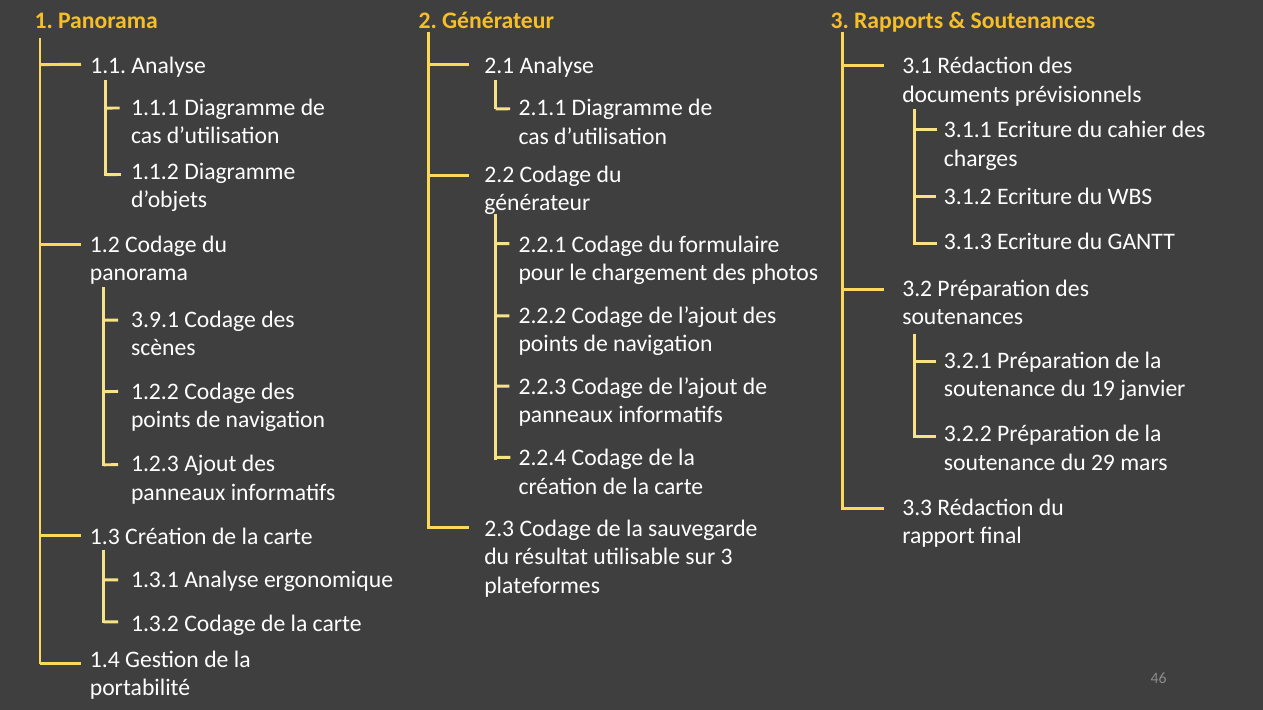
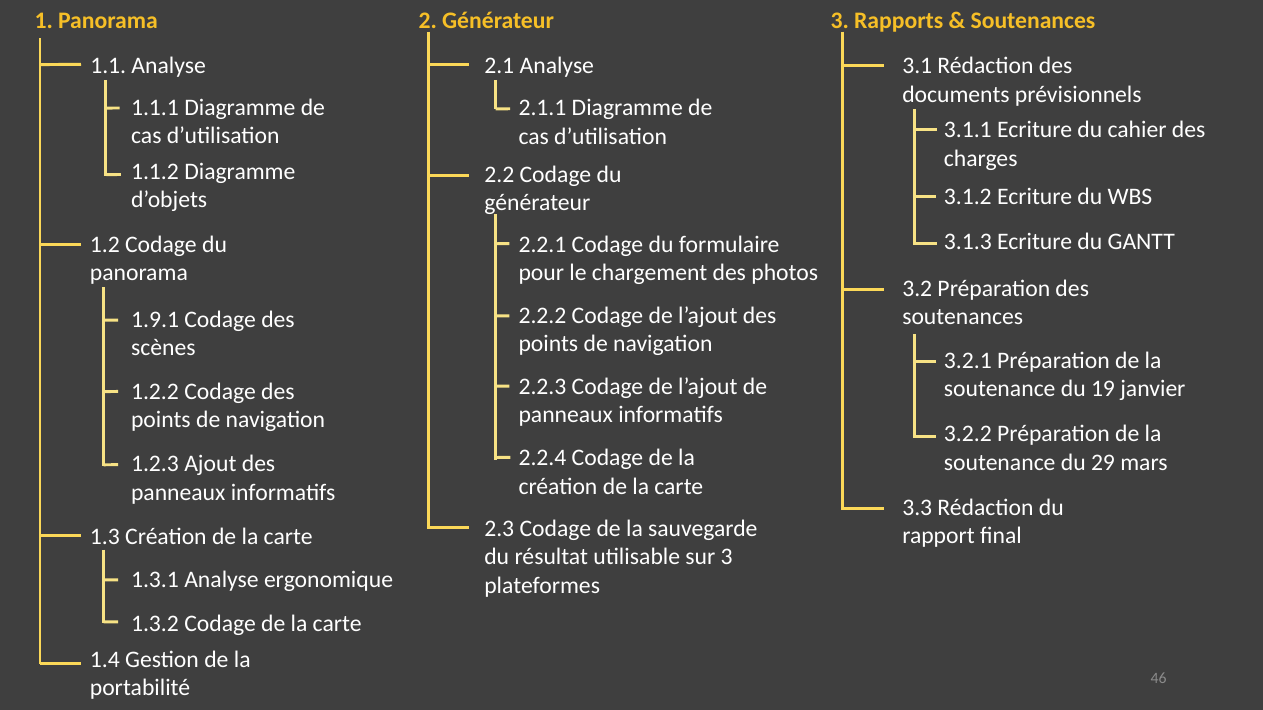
3.9.1: 3.9.1 -> 1.9.1
